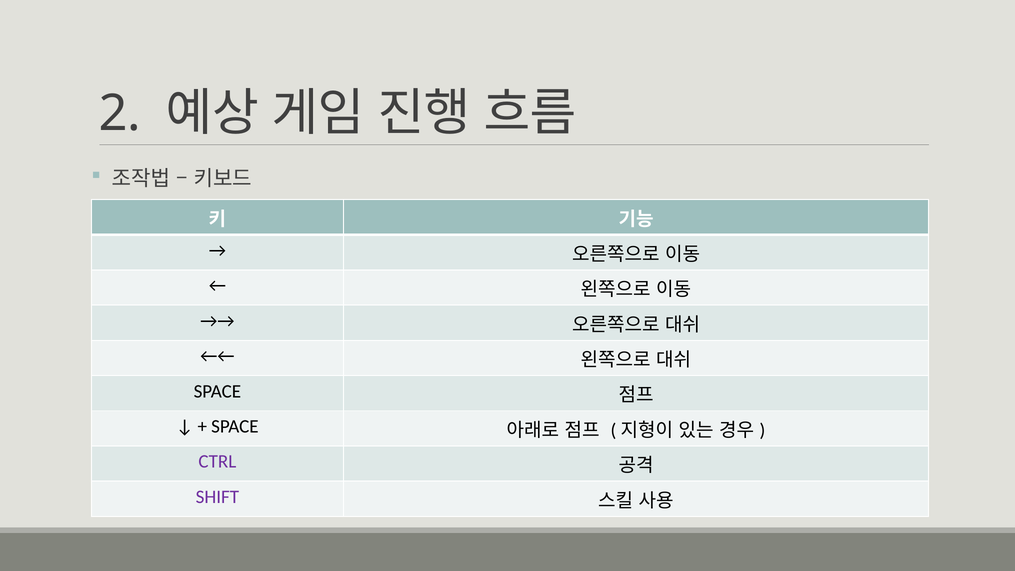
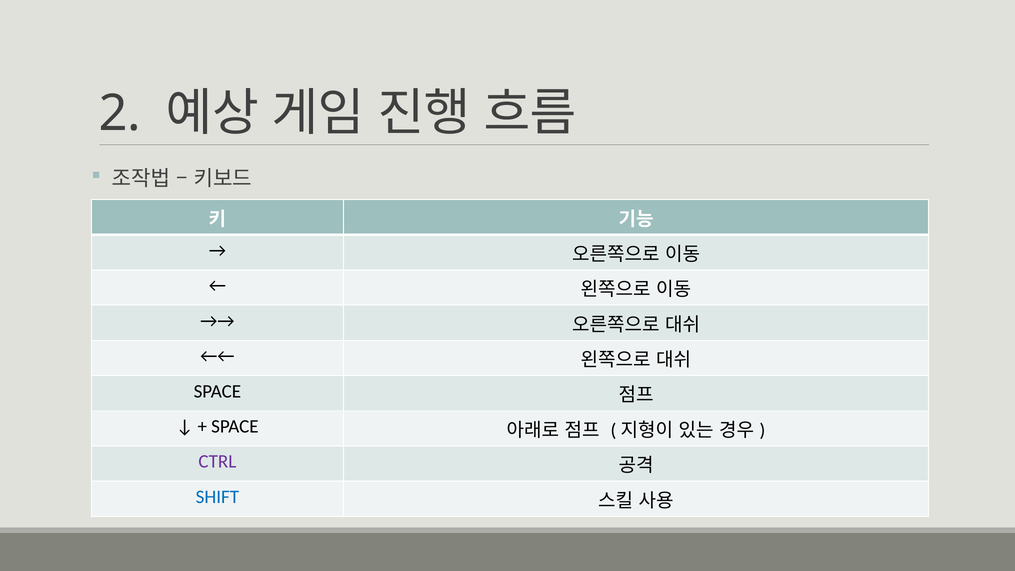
SHIFT colour: purple -> blue
